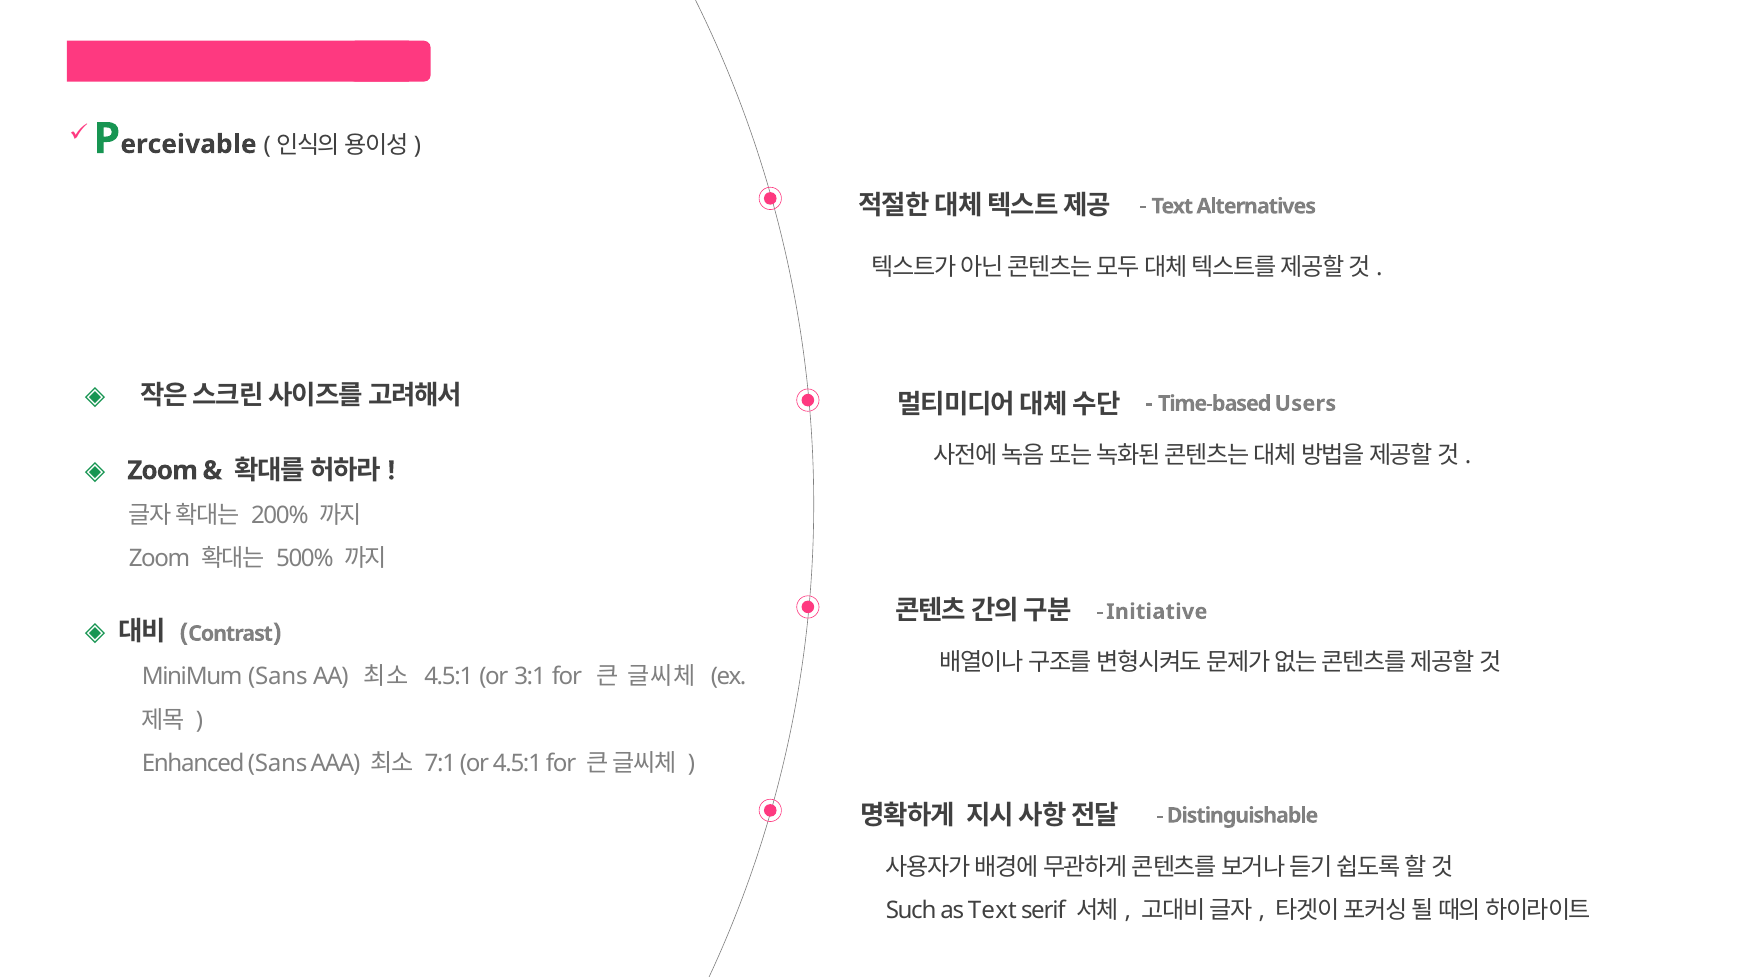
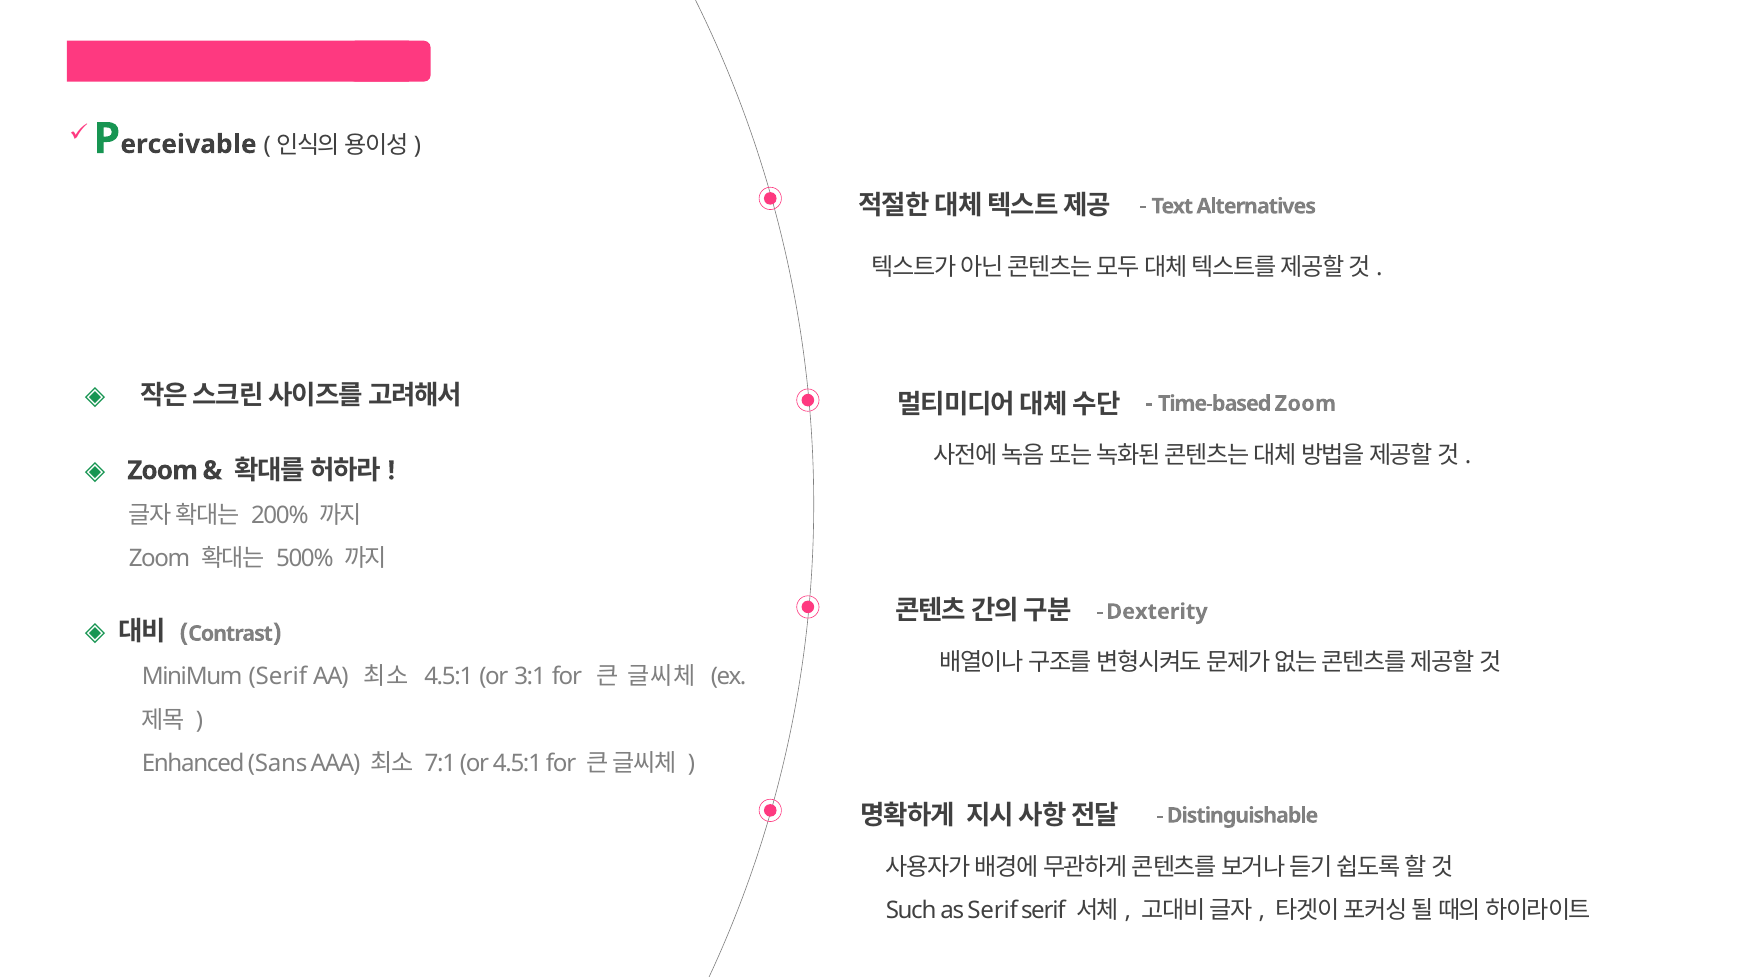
Time-based Users: Users -> Zoom
Initiative: Initiative -> Dexterity
MiniMum Sans: Sans -> Serif
as Text: Text -> Serif
